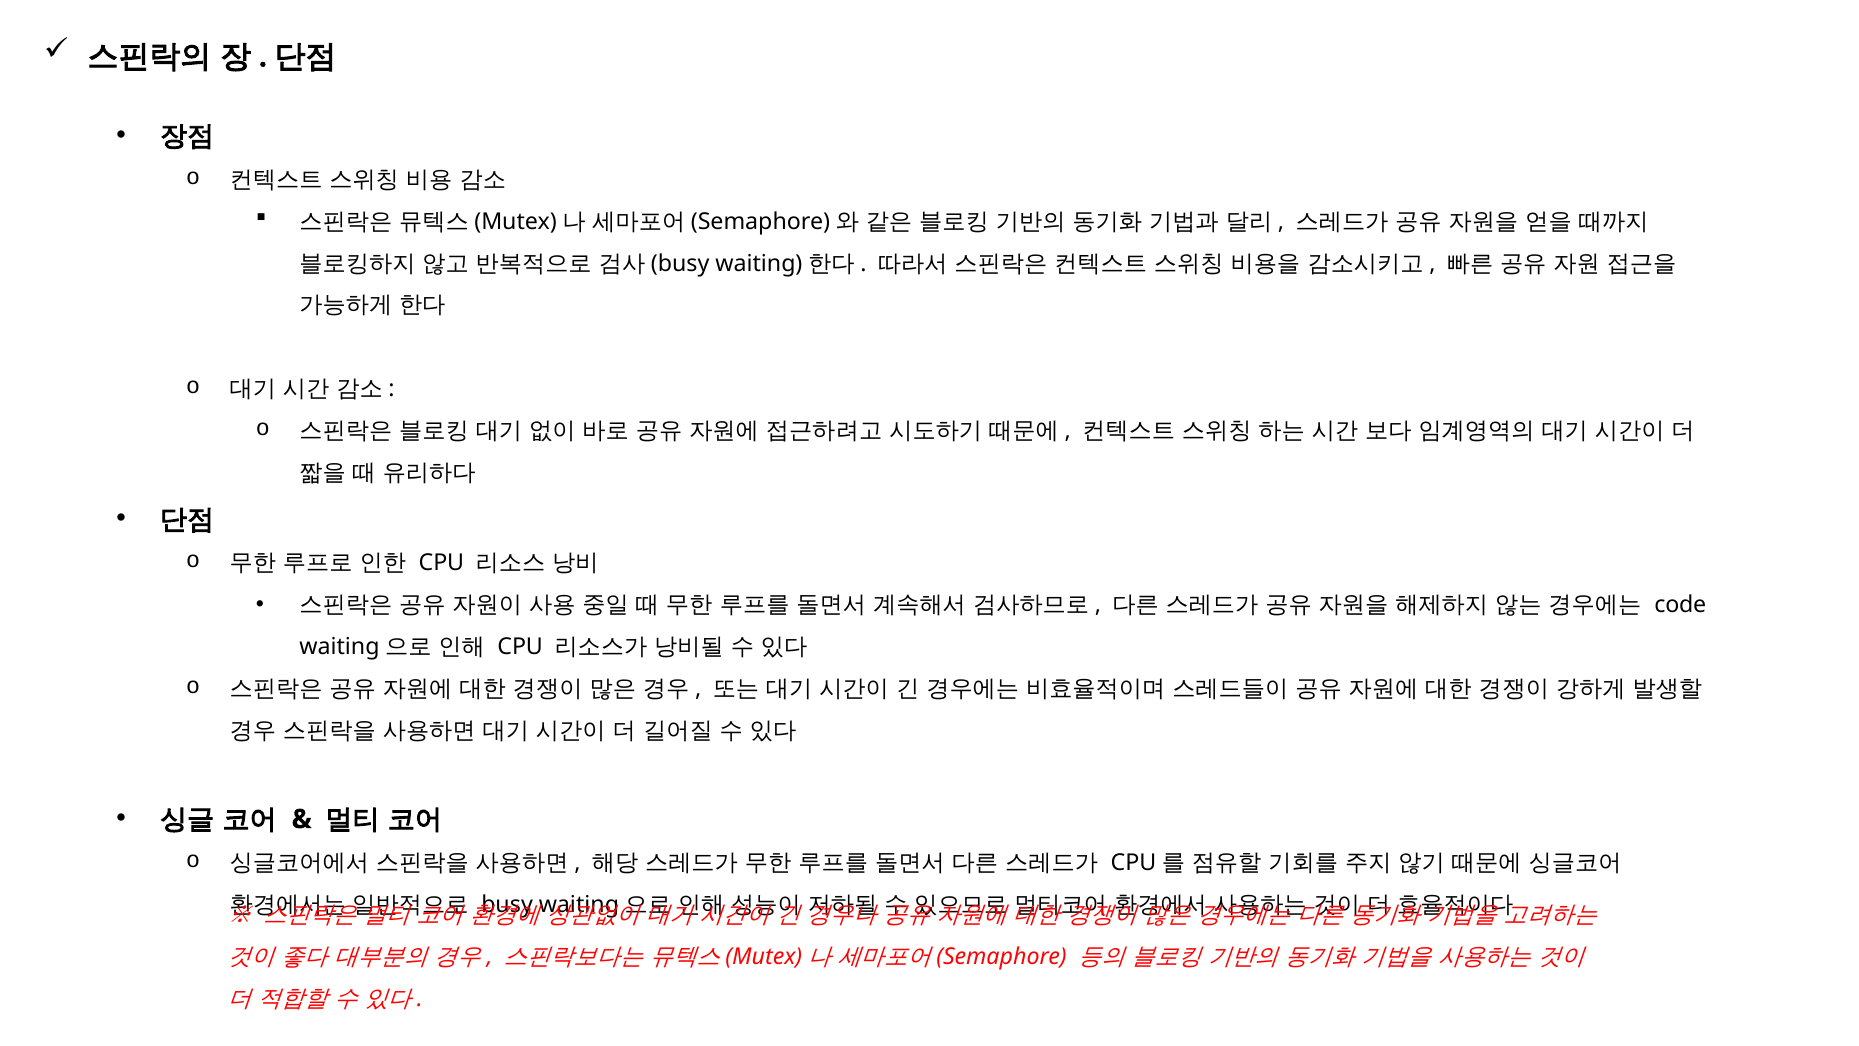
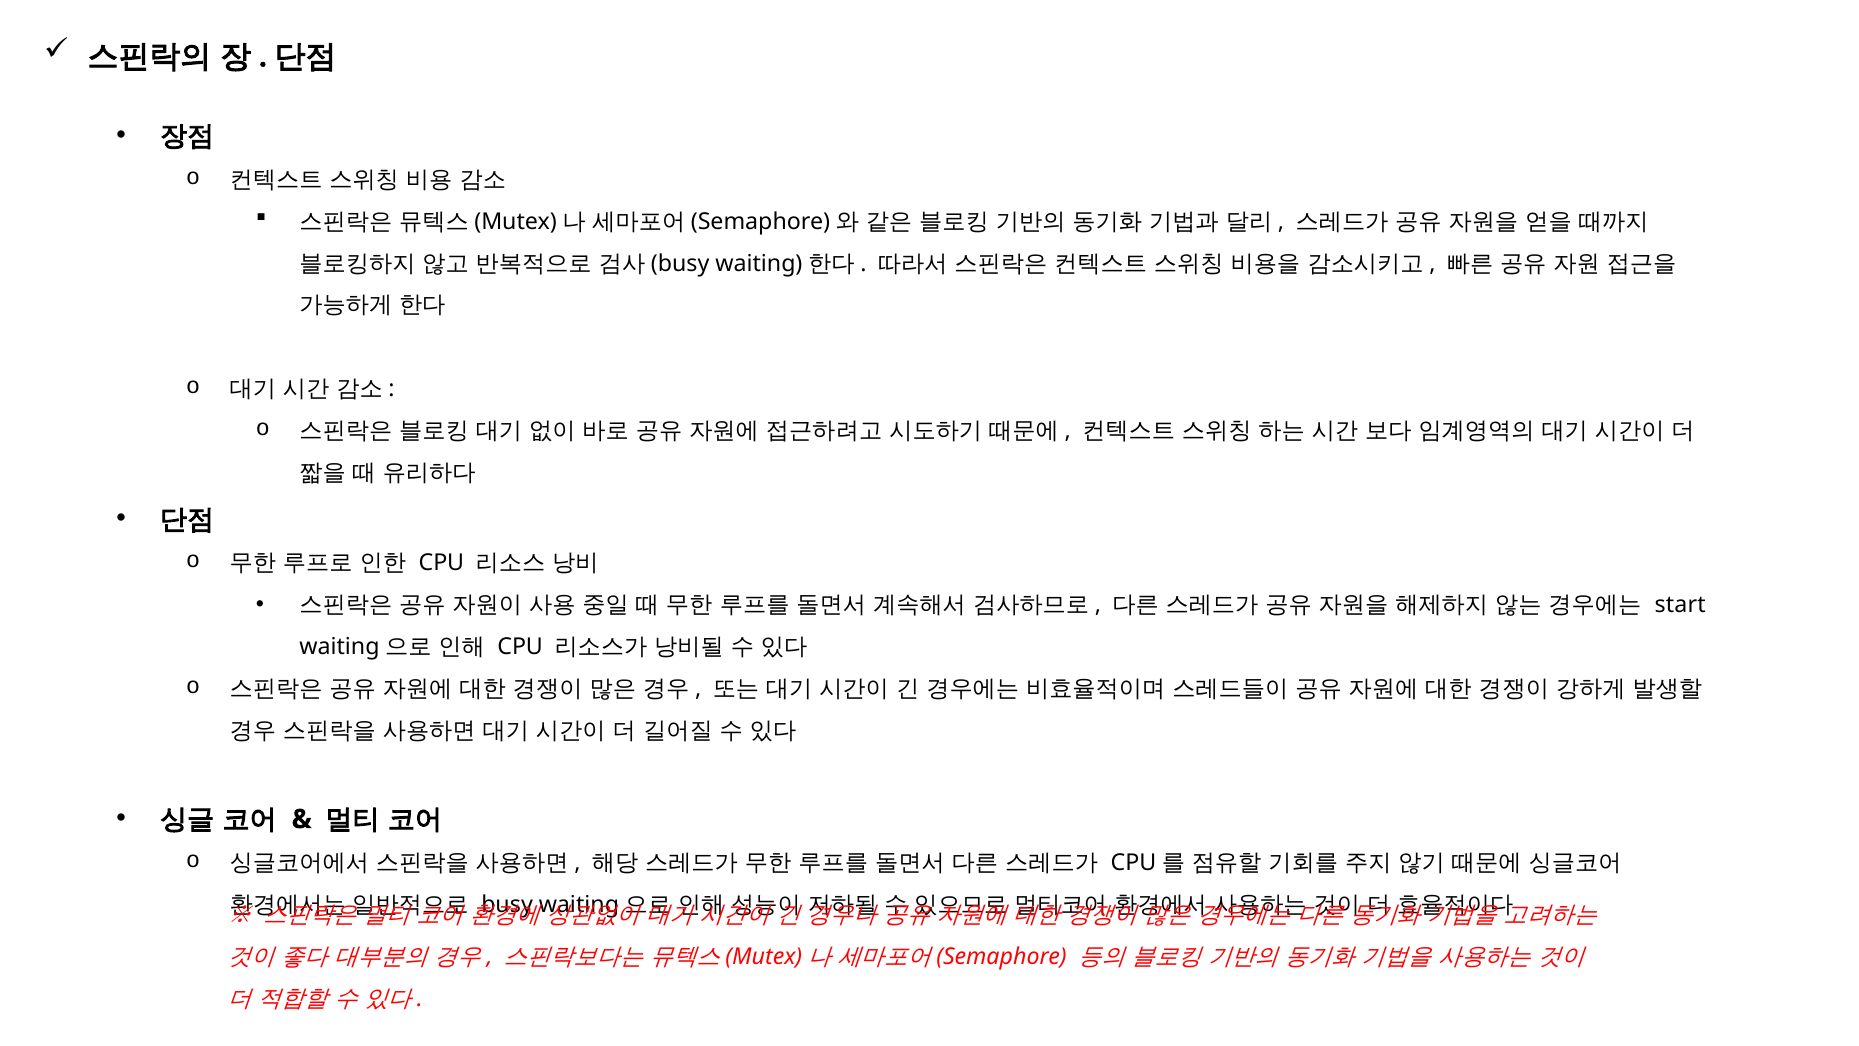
code: code -> start
